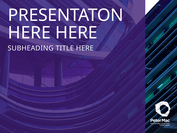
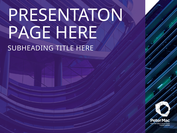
HERE at (29, 33): HERE -> PAGE
